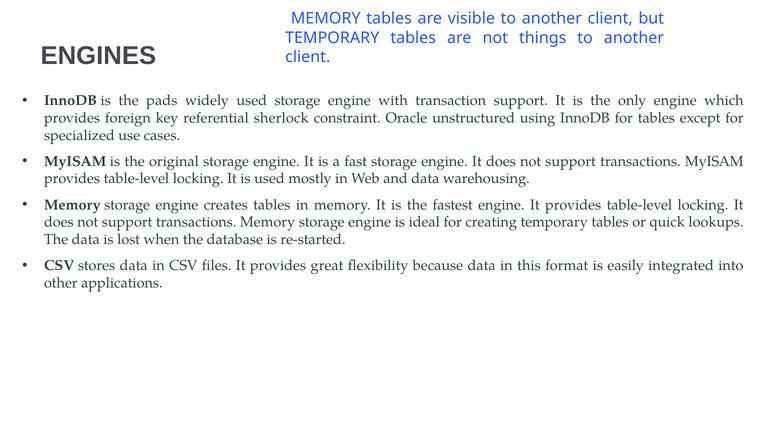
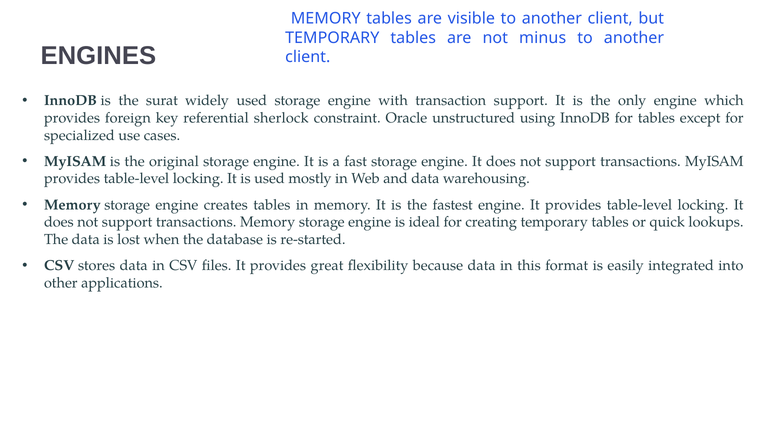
things: things -> minus
pads: pads -> surat
